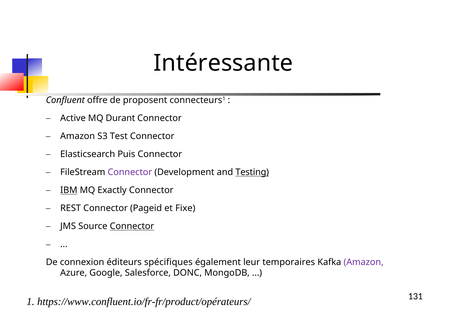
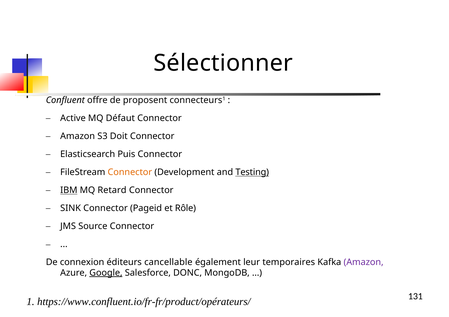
Intéressante: Intéressante -> Sélectionner
Durant: Durant -> Défaut
Test: Test -> Doit
Connector at (130, 173) colour: purple -> orange
Exactly: Exactly -> Retard
REST: REST -> SINK
Fixe: Fixe -> Rôle
Connector at (132, 227) underline: present -> none
spécifiques: spécifiques -> cancellable
Google underline: none -> present
